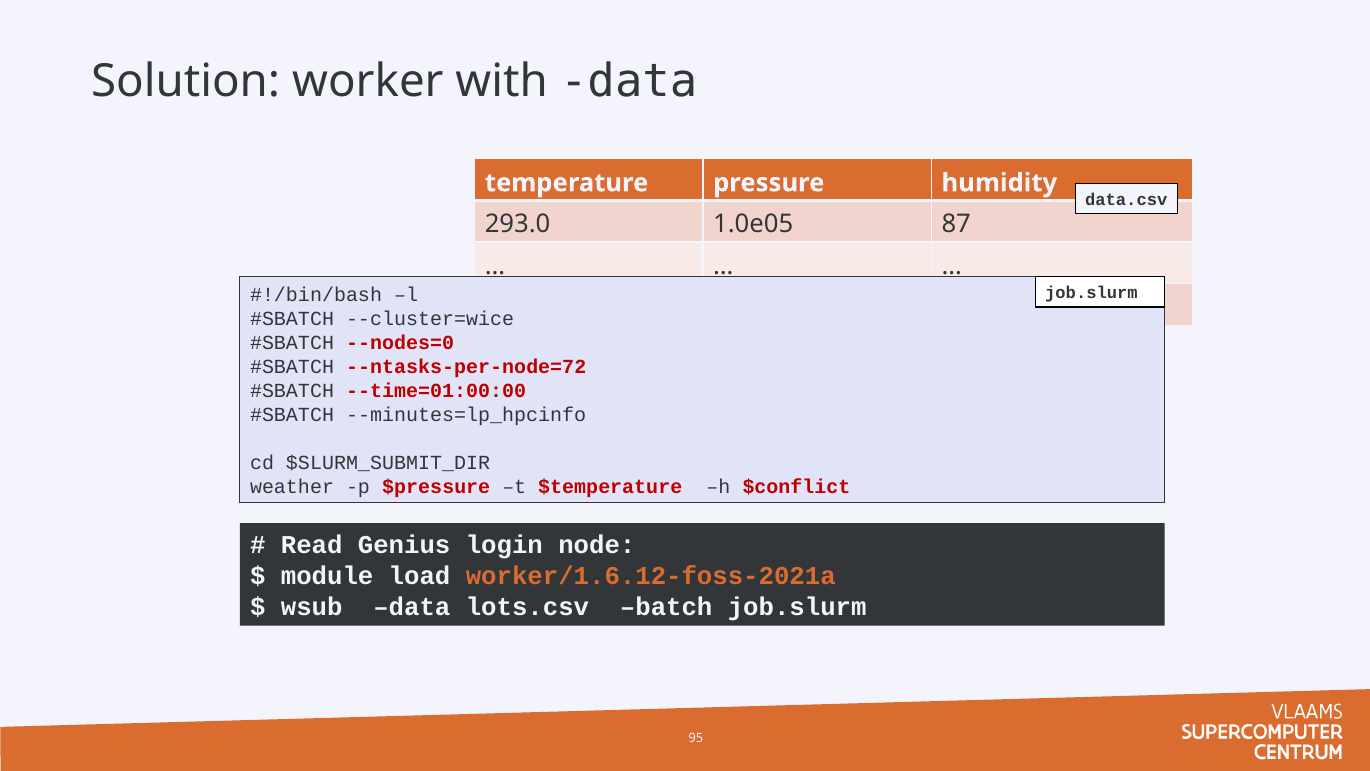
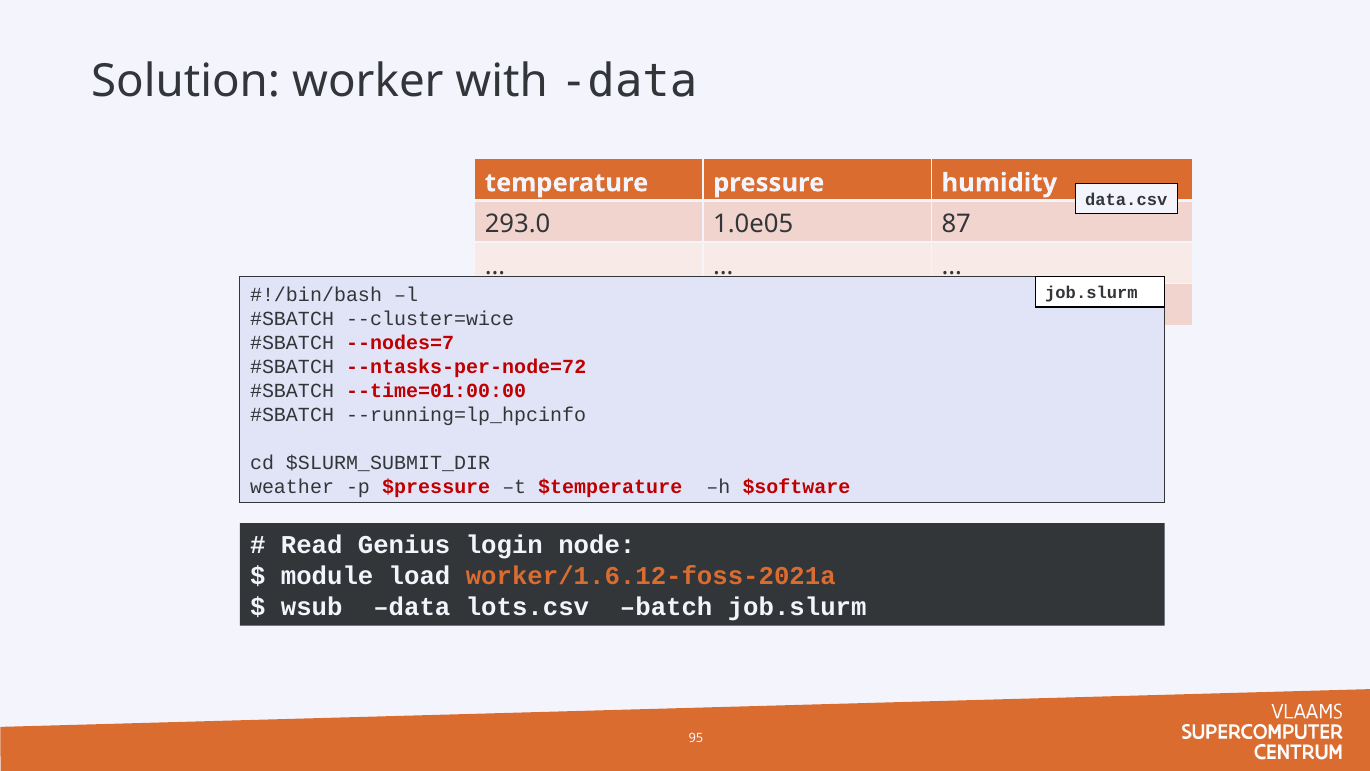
--nodes=0: --nodes=0 -> --nodes=7
--minutes=lp_hpcinfo: --minutes=lp_hpcinfo -> --running=lp_hpcinfo
$conflict: $conflict -> $software
